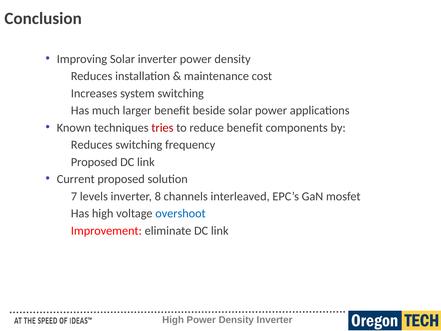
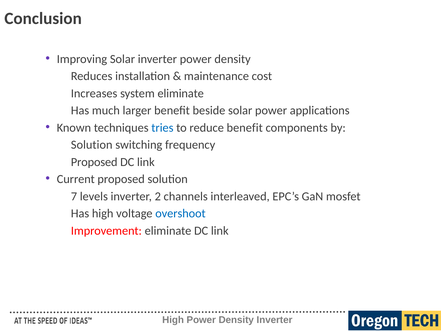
system switching: switching -> eliminate
tries colour: red -> blue
Reduces at (92, 145): Reduces -> Solution
8: 8 -> 2
